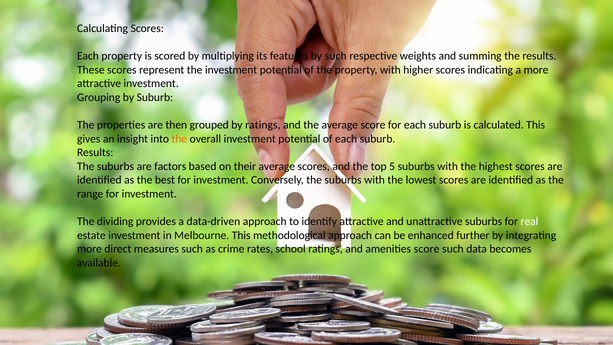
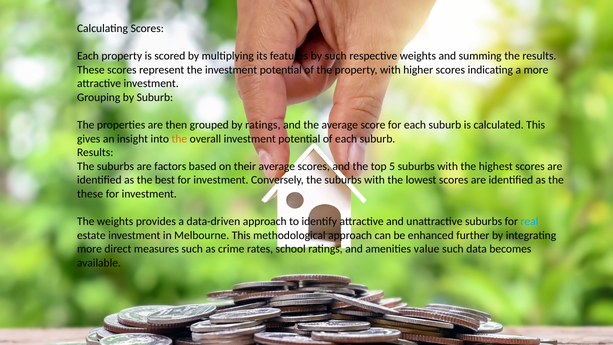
range at (90, 194): range -> these
The dividing: dividing -> weights
real colour: white -> light blue
amenities score: score -> value
